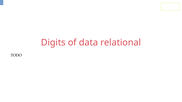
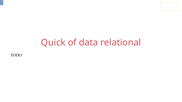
Digits: Digits -> Quick
